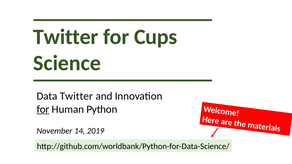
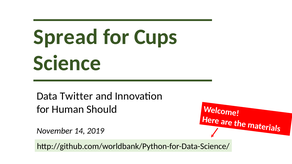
Twitter at (66, 37): Twitter -> Spread
for at (43, 109) underline: present -> none
Python: Python -> Should
